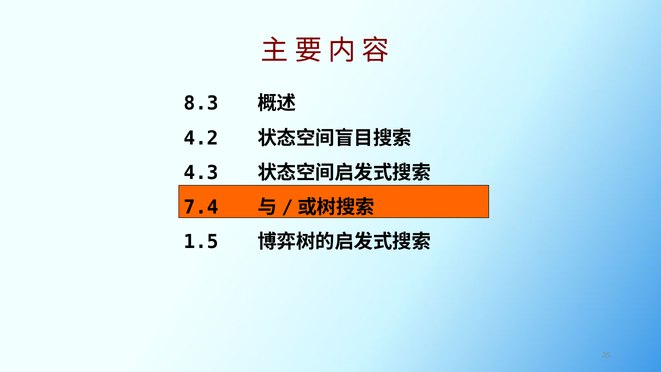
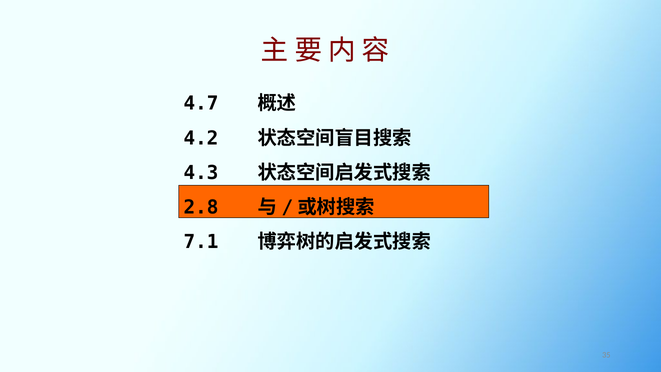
8.3: 8.3 -> 4.7
7.4: 7.4 -> 2.8
1.5: 1.5 -> 7.1
